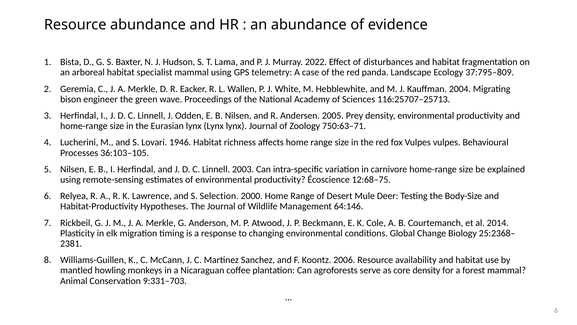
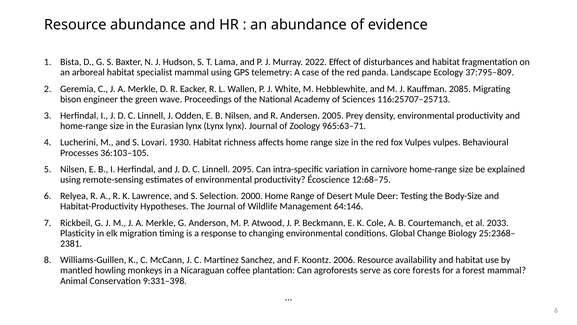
2004: 2004 -> 2085
750:63–71: 750:63–71 -> 965:63–71
1946: 1946 -> 1930
2003: 2003 -> 2095
2014: 2014 -> 2033
core density: density -> forests
9:331–703: 9:331–703 -> 9:331–398
